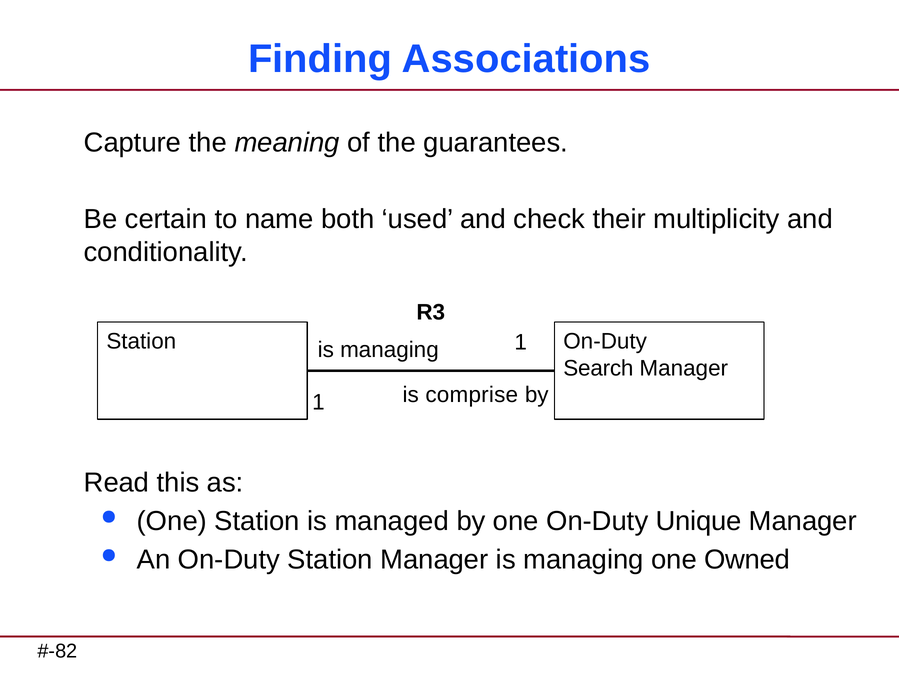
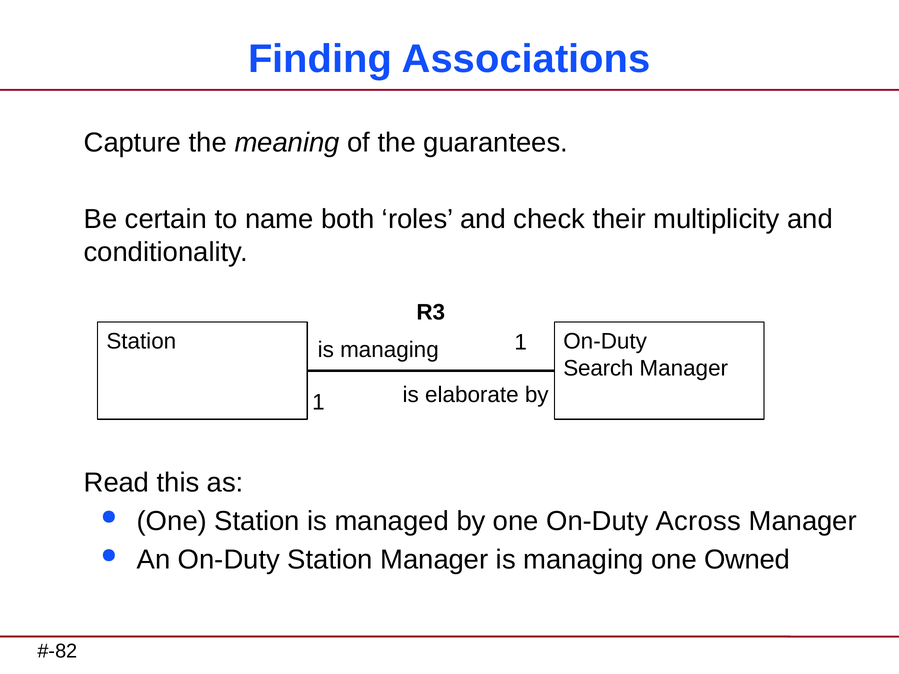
used: used -> roles
comprise: comprise -> elaborate
Unique: Unique -> Across
